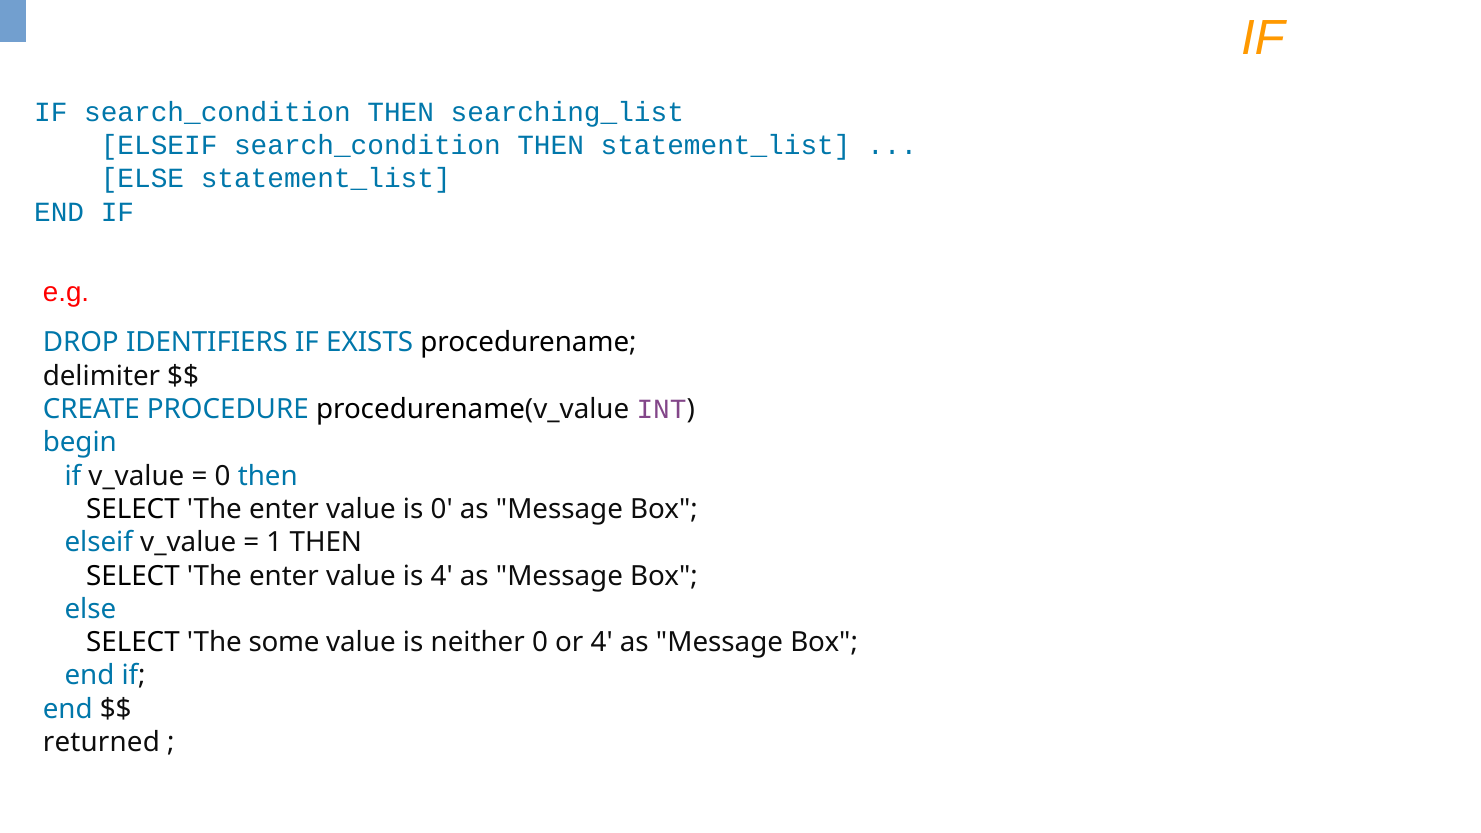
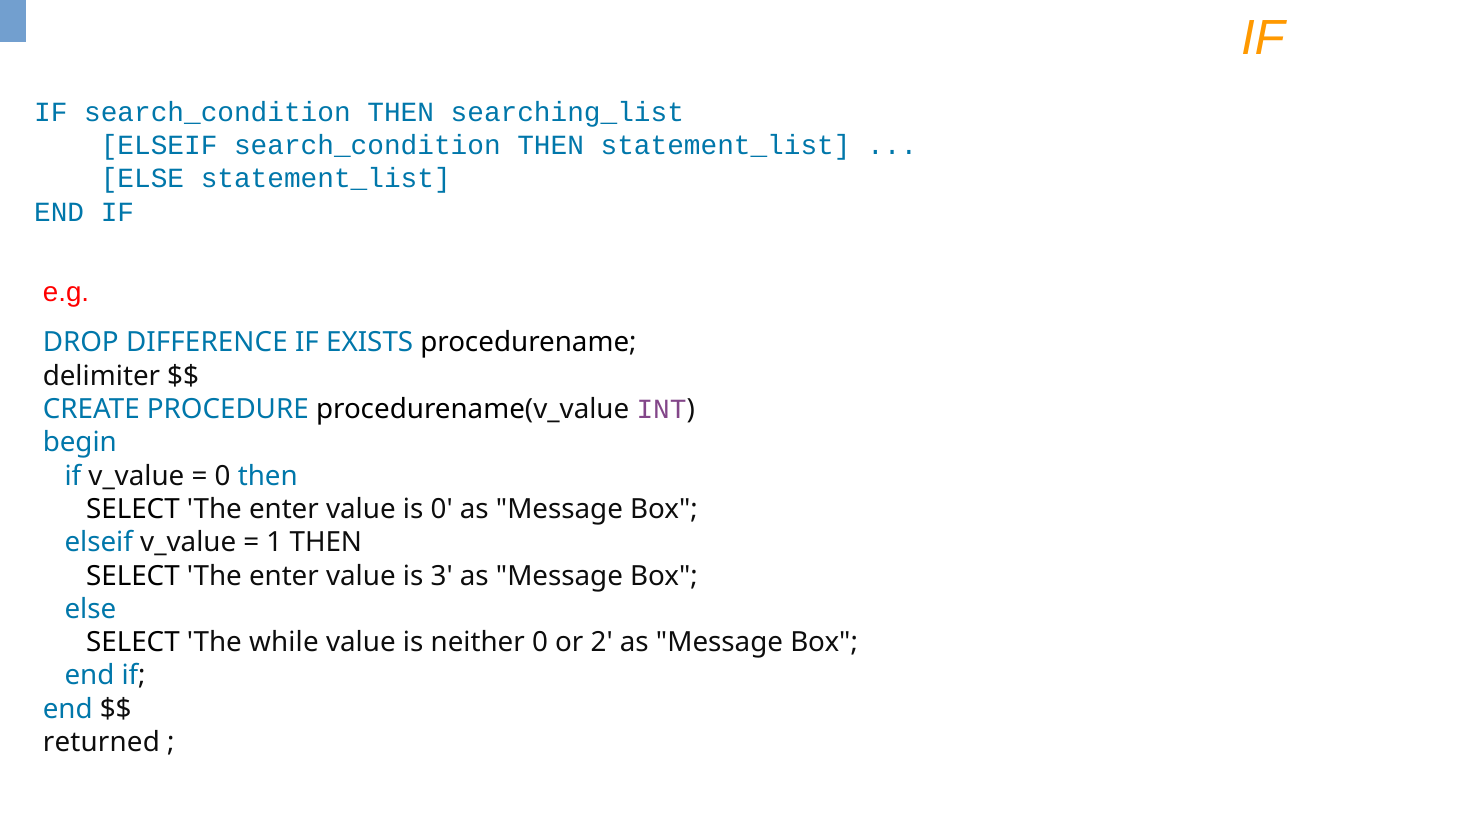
IDENTIFIERS: IDENTIFIERS -> DIFFERENCE
is 4: 4 -> 3
some: some -> while
or 4: 4 -> 2
